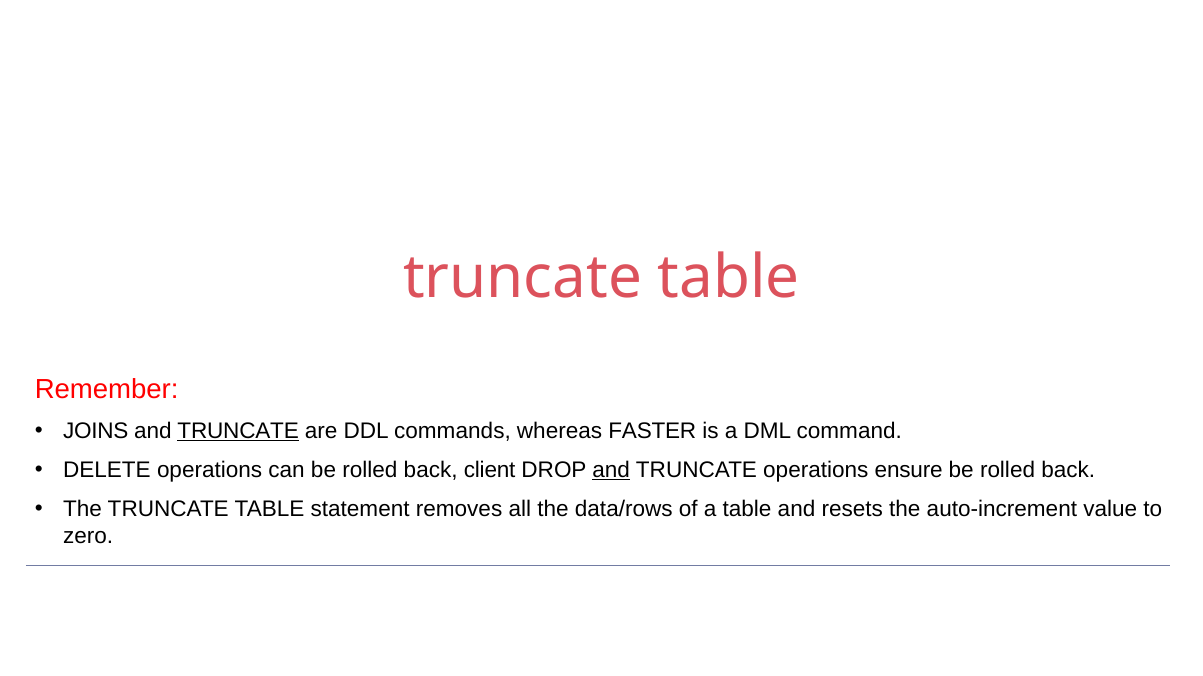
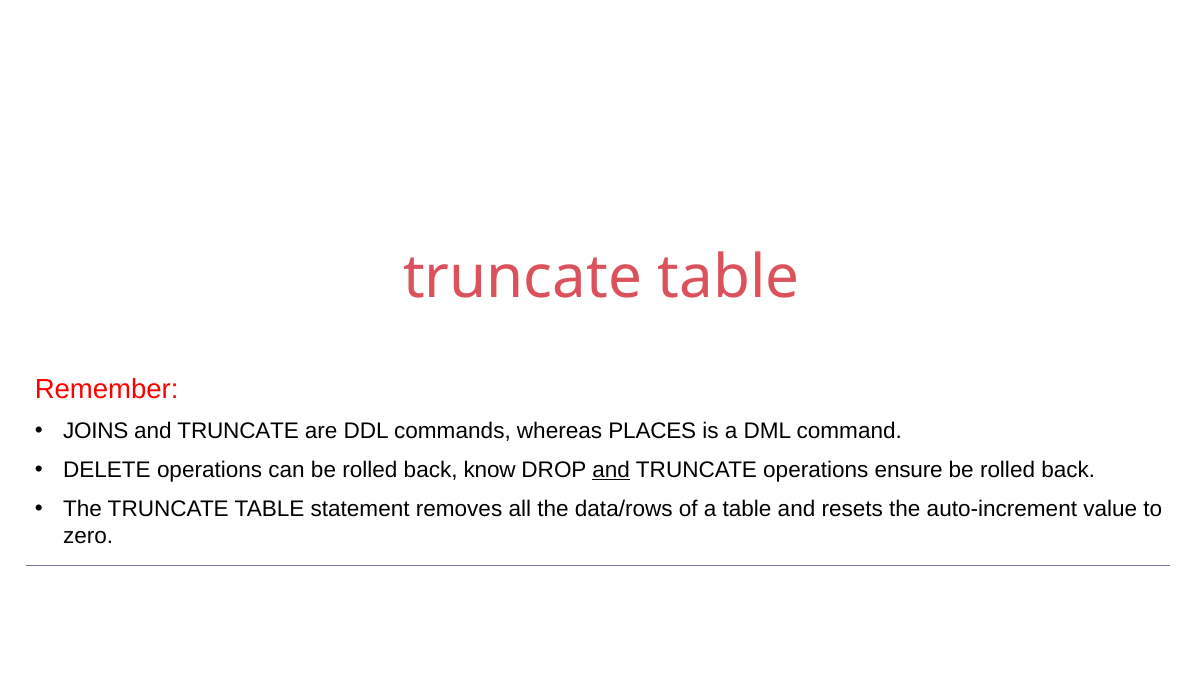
TRUNCATE at (238, 431) underline: present -> none
FASTER: FASTER -> PLACES
client: client -> know
